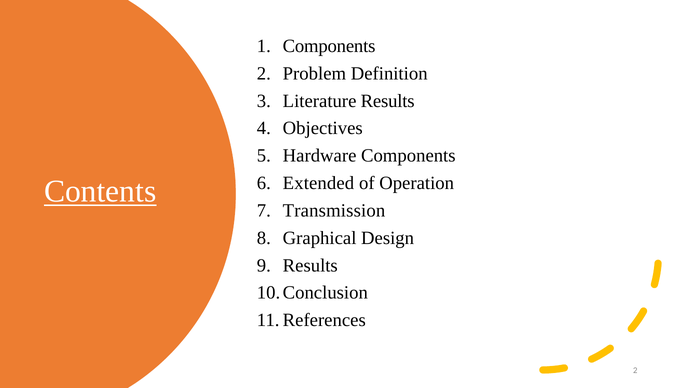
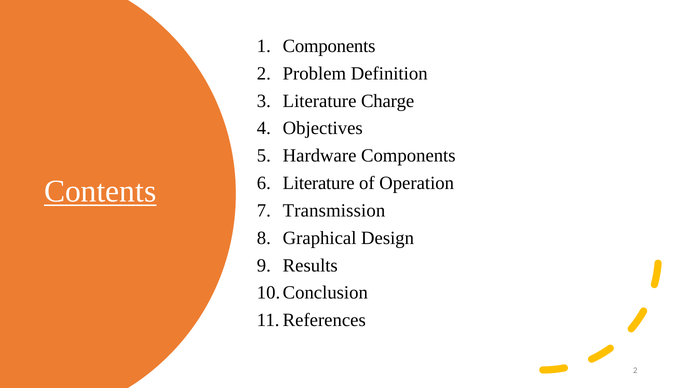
Literature Results: Results -> Charge
Extended at (318, 183): Extended -> Literature
